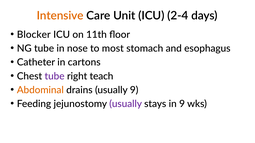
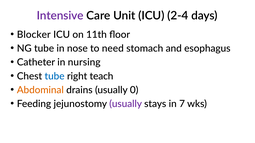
Intensive colour: orange -> purple
most: most -> need
cartons: cartons -> nursing
tube at (55, 76) colour: purple -> blue
usually 9: 9 -> 0
in 9: 9 -> 7
